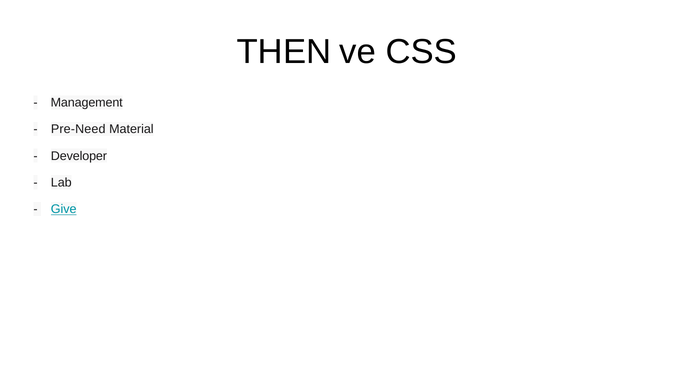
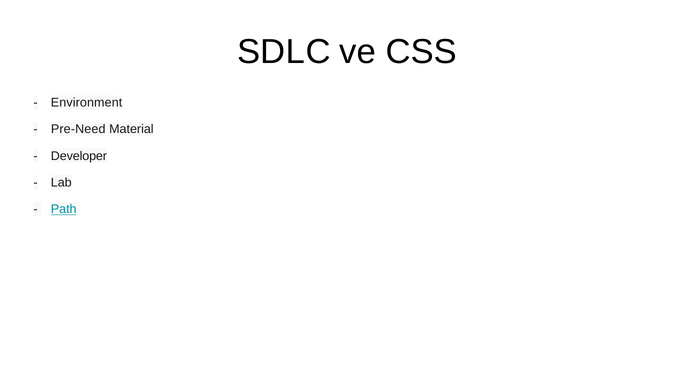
THEN: THEN -> SDLC
Management: Management -> Environment
Give: Give -> Path
